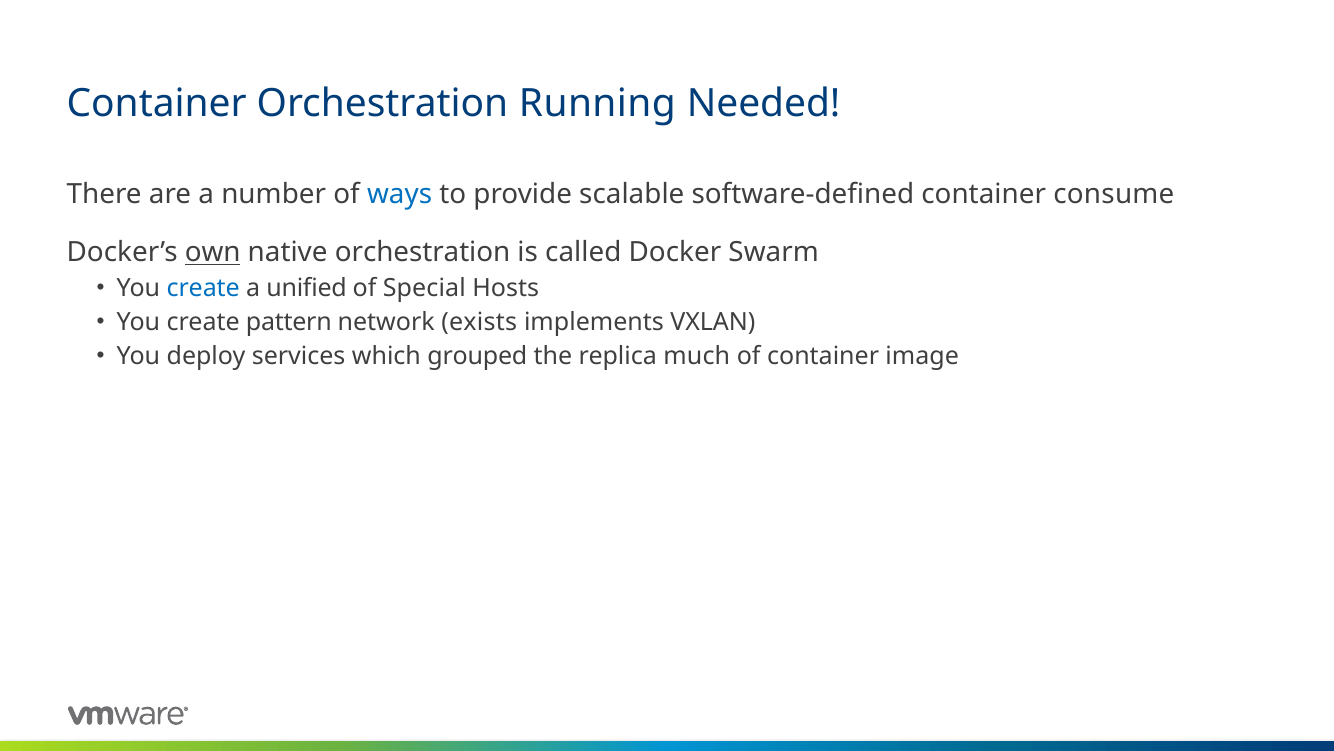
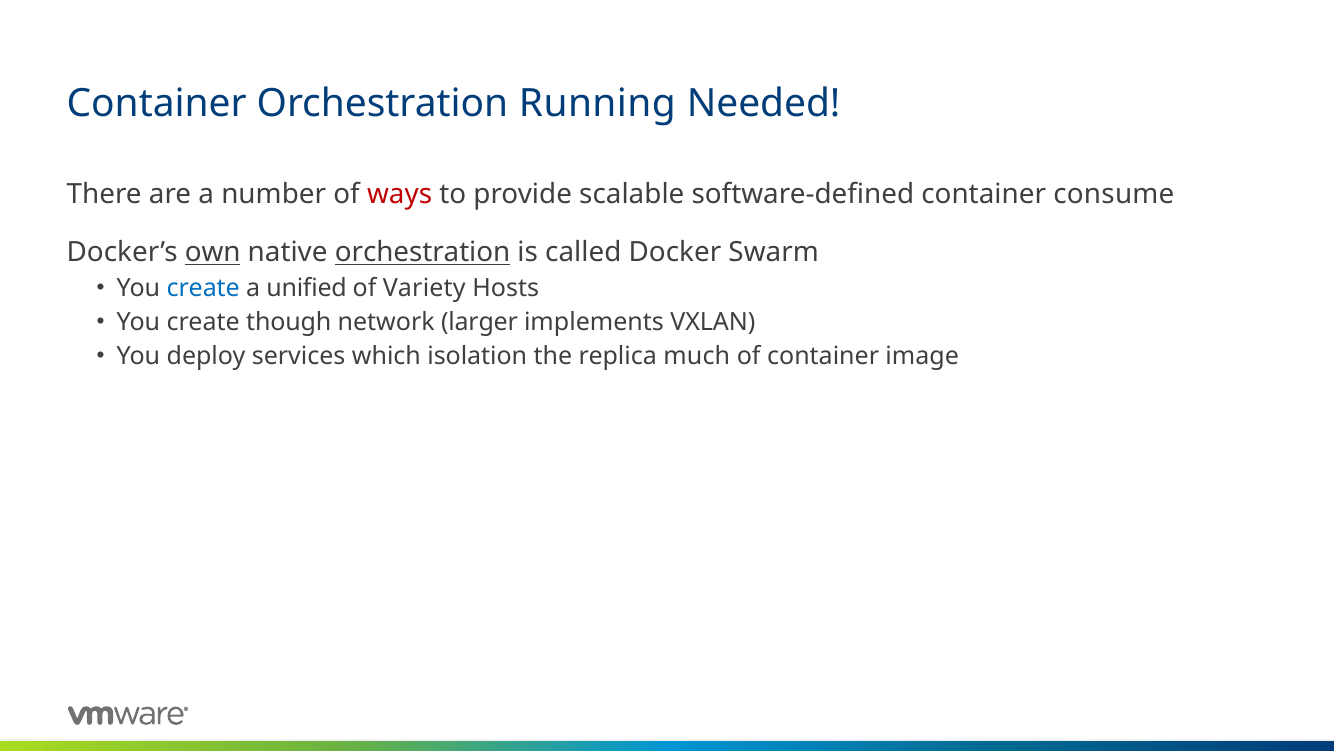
ways colour: blue -> red
orchestration at (423, 252) underline: none -> present
Special: Special -> Variety
pattern: pattern -> though
exists: exists -> larger
grouped: grouped -> isolation
